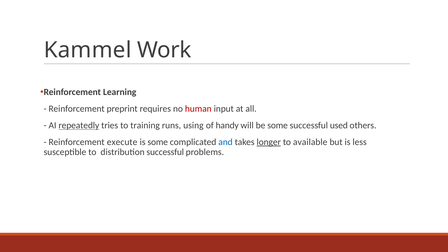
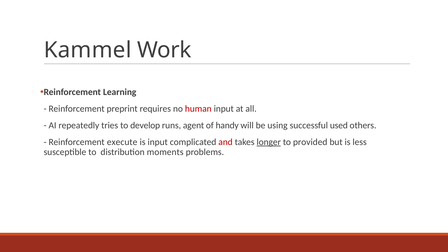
repeatedly underline: present -> none
training: training -> develop
using: using -> agent
be some: some -> using
is some: some -> input
and colour: blue -> red
available: available -> provided
distribution successful: successful -> moments
